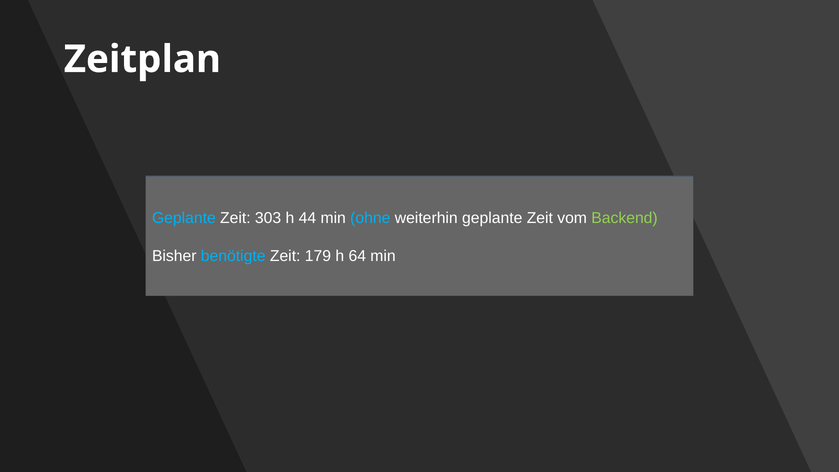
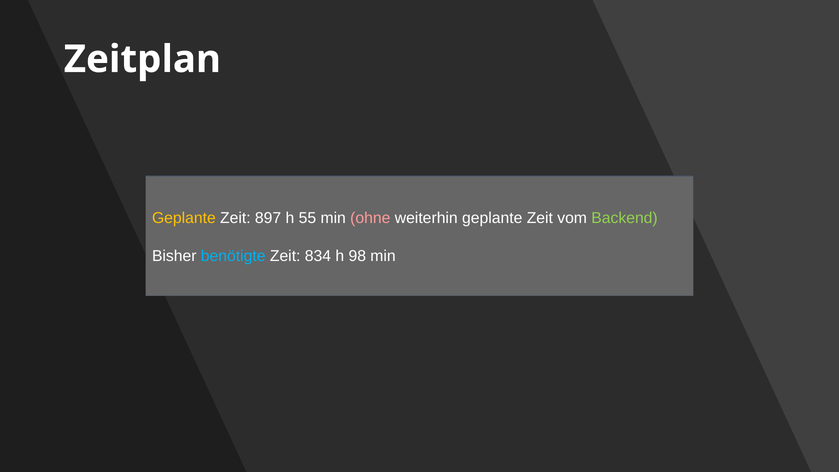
Geplante at (184, 218) colour: light blue -> yellow
303: 303 -> 897
44: 44 -> 55
ohne colour: light blue -> pink
179: 179 -> 834
64: 64 -> 98
